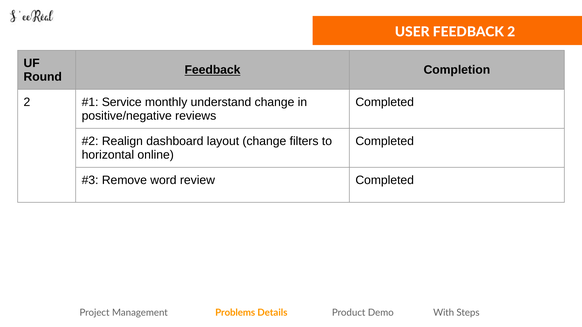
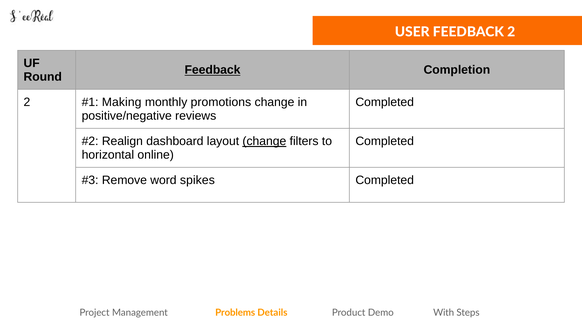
Service: Service -> Making
understand: understand -> promotions
change at (264, 141) underline: none -> present
review: review -> spikes
